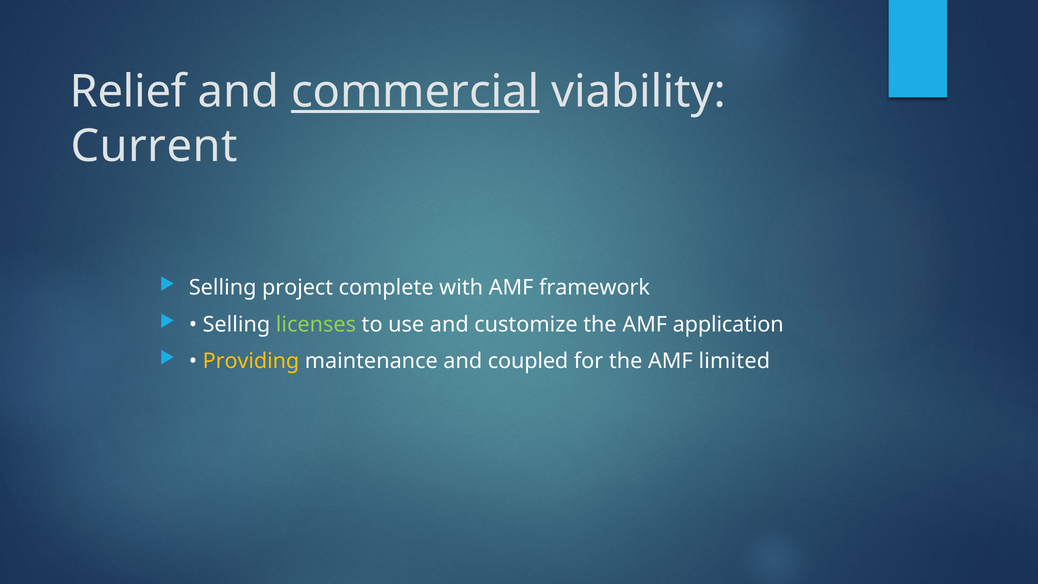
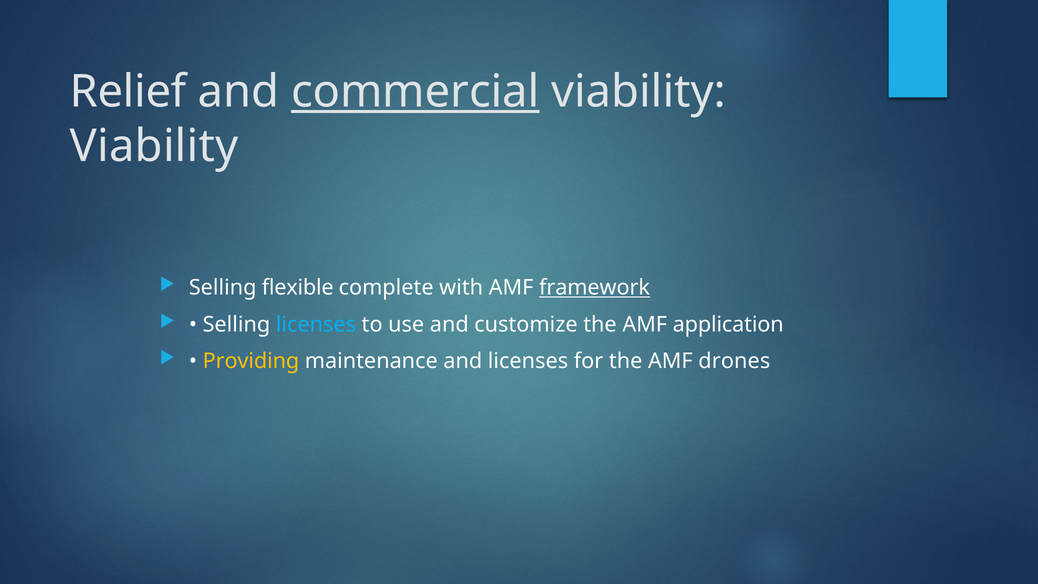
Current at (154, 146): Current -> Viability
project: project -> flexible
framework underline: none -> present
licenses at (316, 324) colour: light green -> light blue
and coupled: coupled -> licenses
limited: limited -> drones
